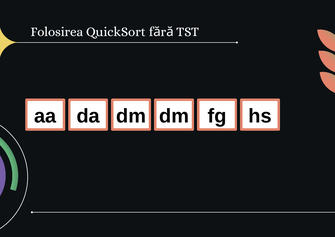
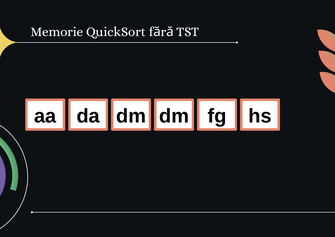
Folosirea: Folosirea -> Memorie
